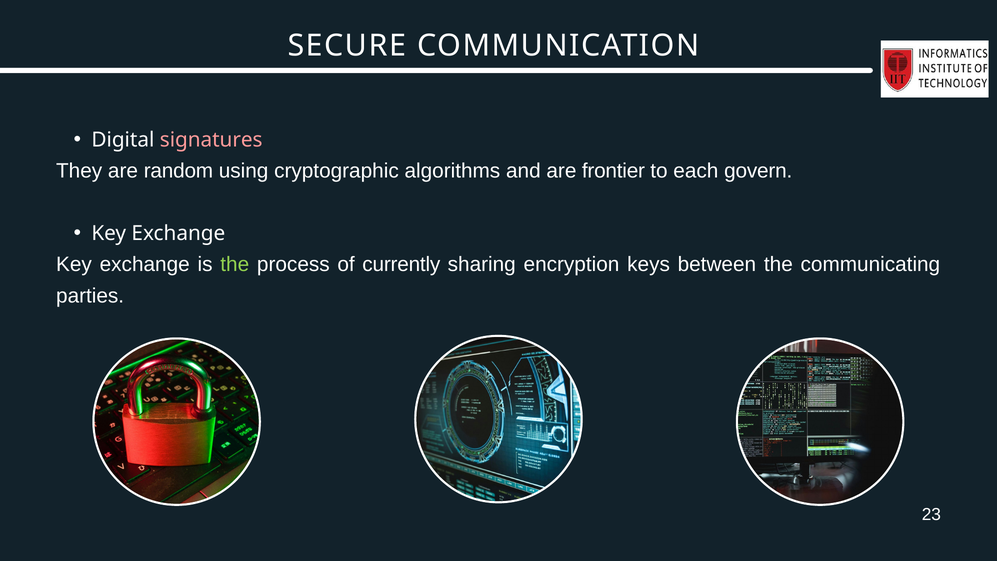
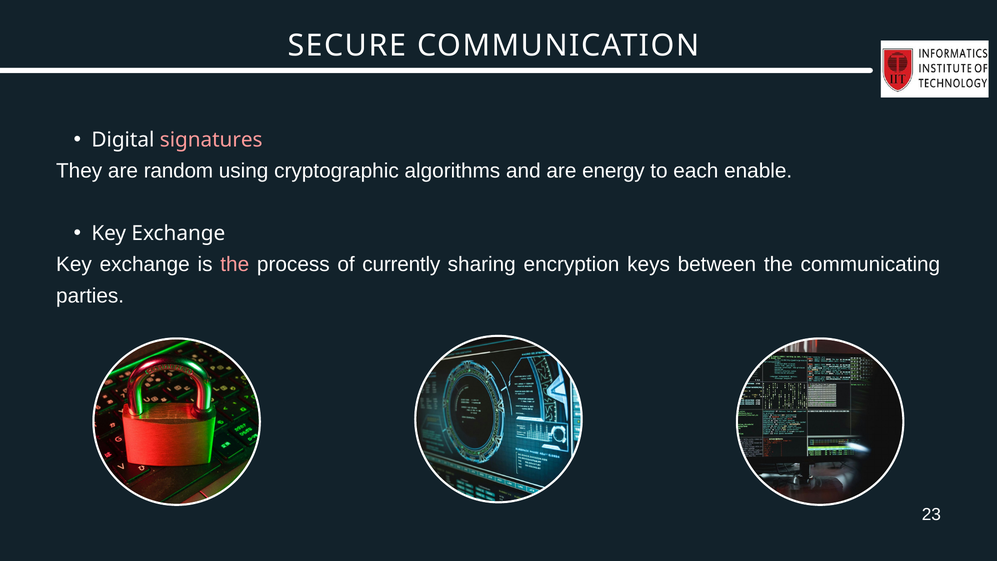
frontier: frontier -> energy
govern: govern -> enable
the at (235, 264) colour: light green -> pink
